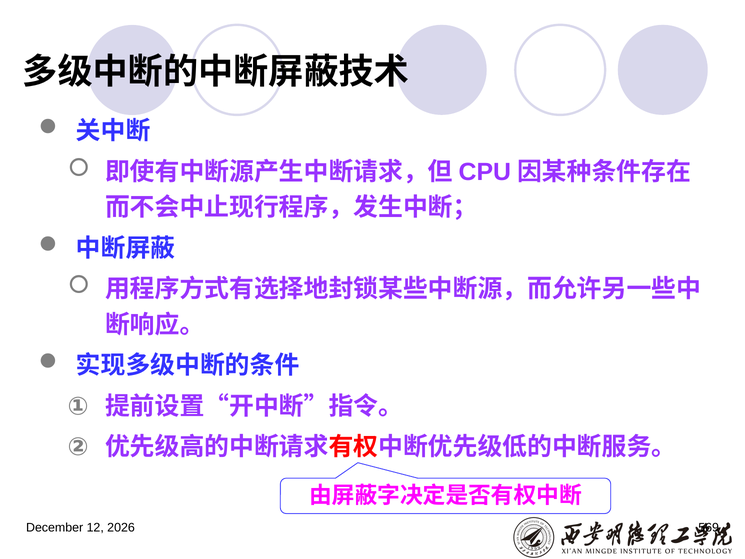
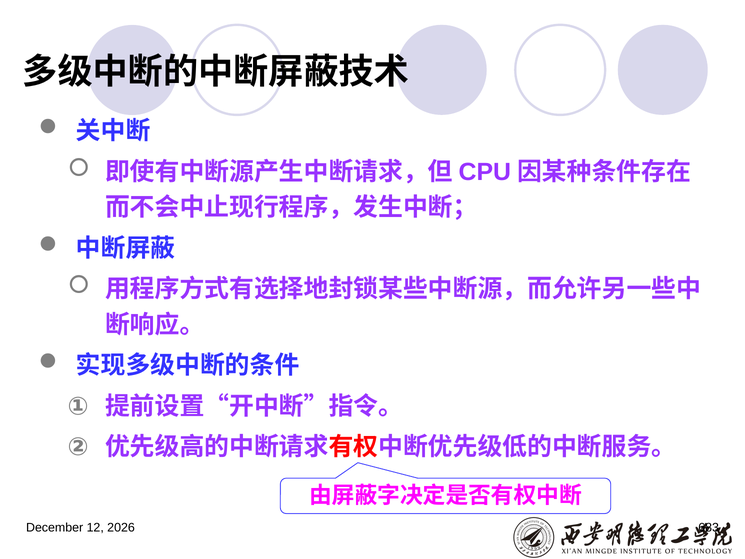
569: 569 -> 683
